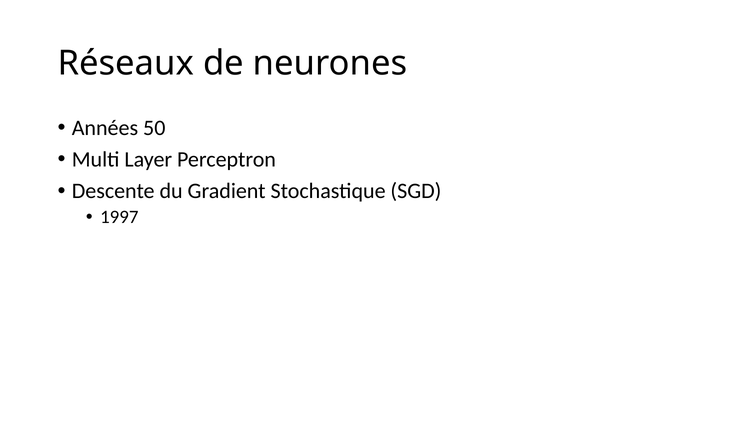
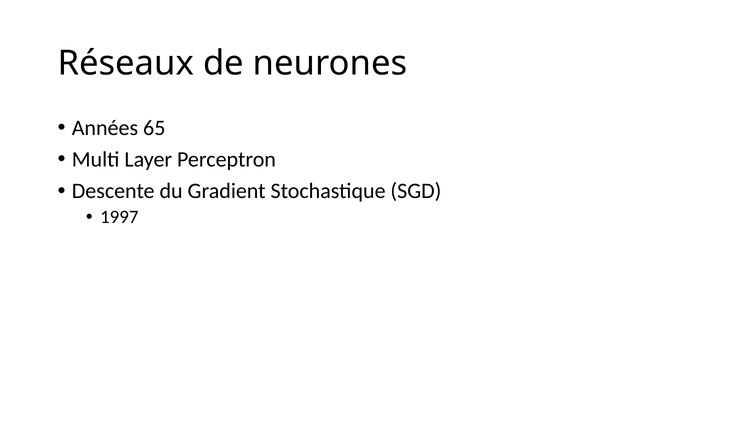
50: 50 -> 65
